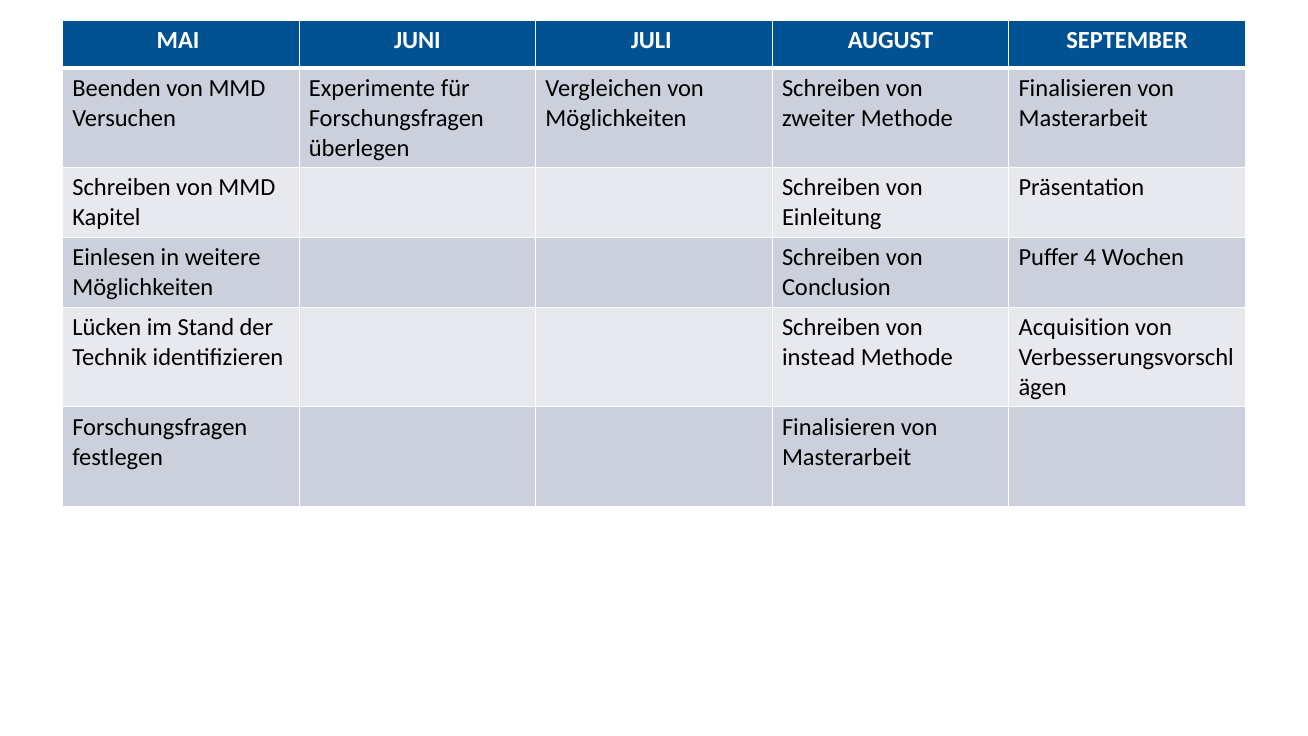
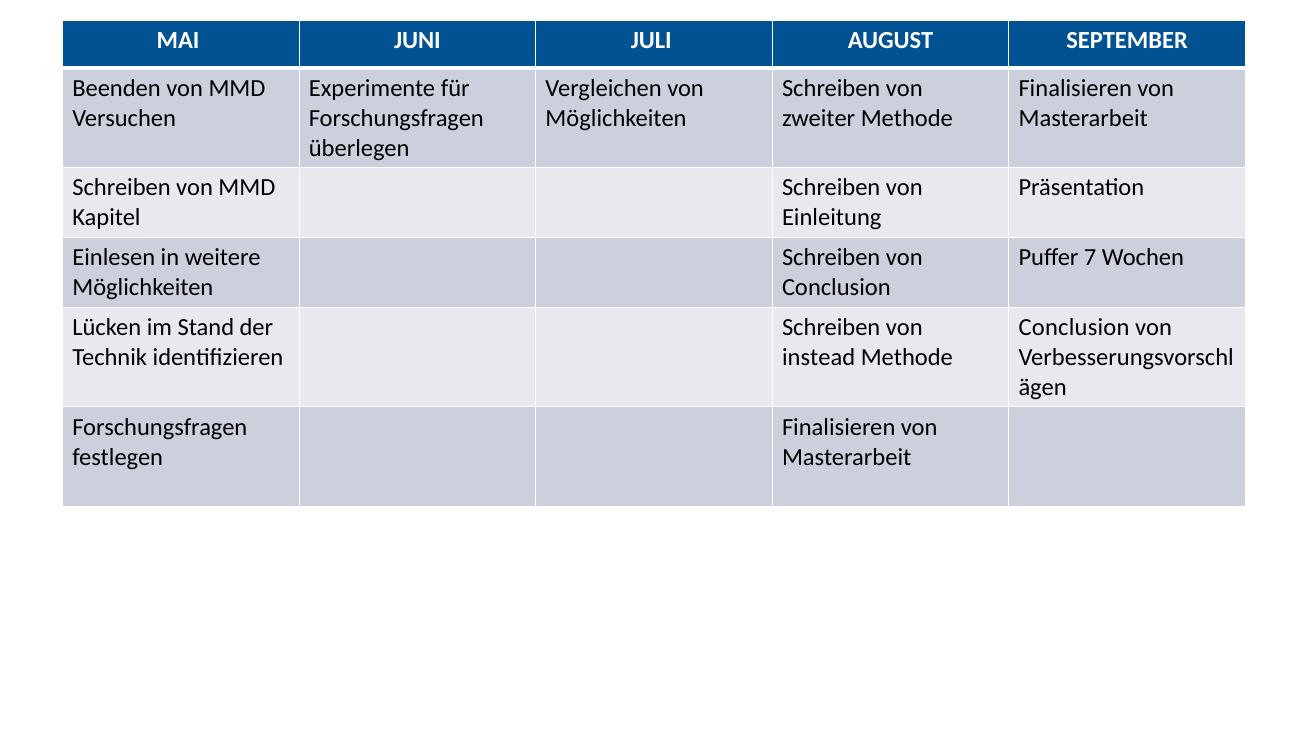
4: 4 -> 7
Acquisition at (1074, 327): Acquisition -> Conclusion
